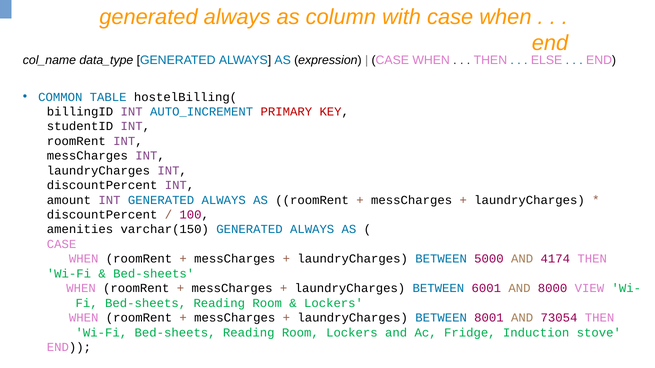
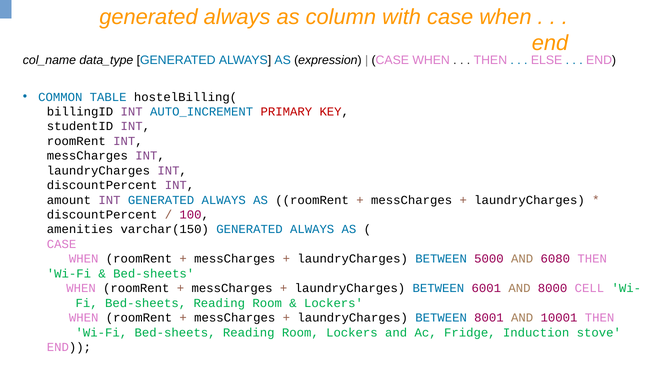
4174: 4174 -> 6080
VIEW: VIEW -> CELL
73054: 73054 -> 10001
